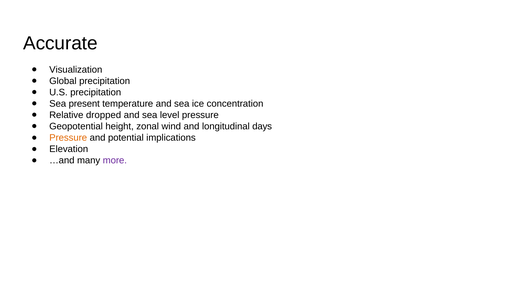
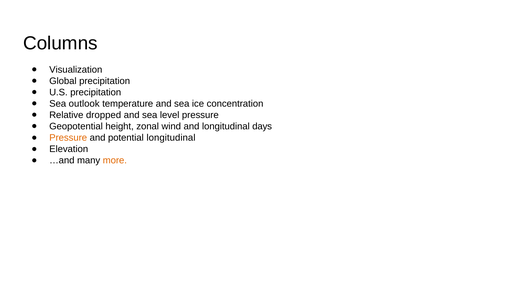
Accurate: Accurate -> Columns
present: present -> outlook
potential implications: implications -> longitudinal
more colour: purple -> orange
